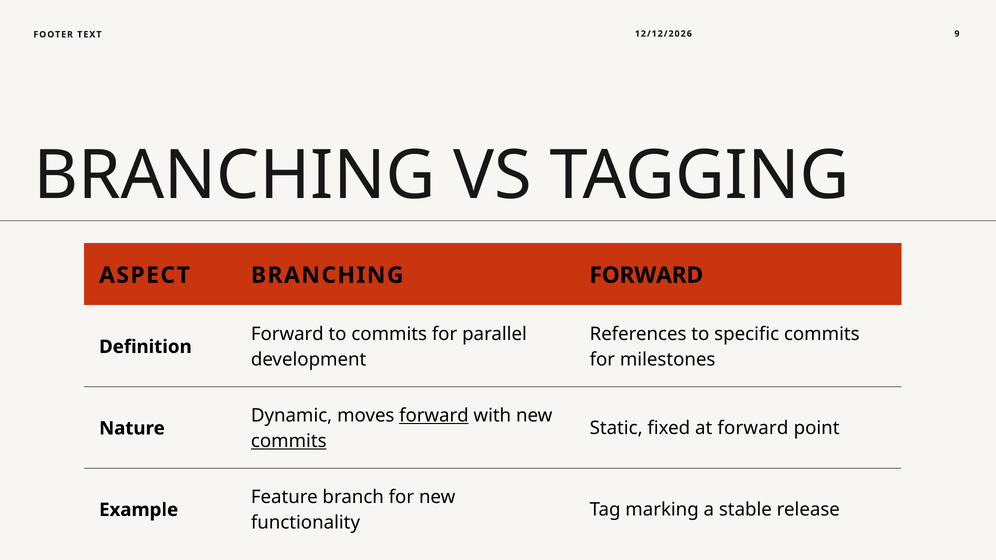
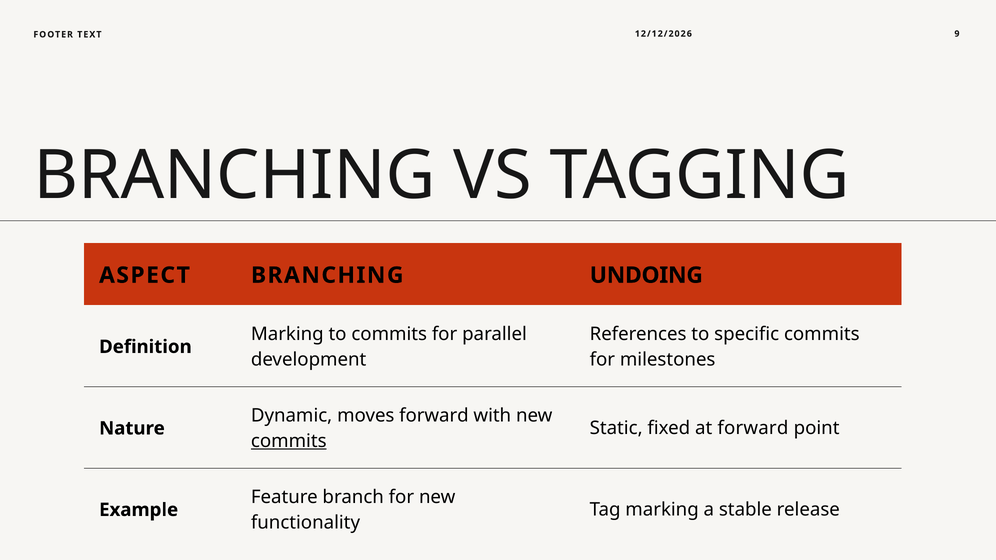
BRANCHING FORWARD: FORWARD -> UNDOING
Forward at (287, 334): Forward -> Marking
forward at (434, 416) underline: present -> none
